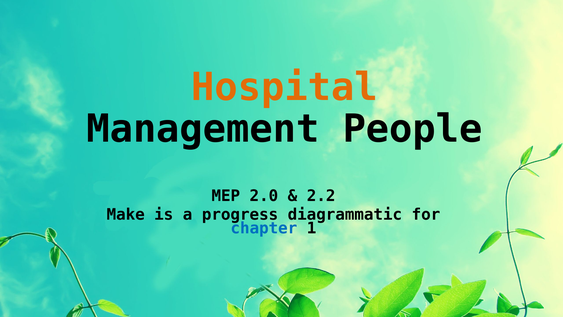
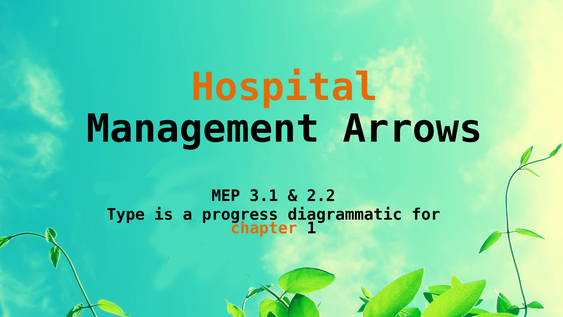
People: People -> Arrows
2.0: 2.0 -> 3.1
Make: Make -> Type
chapter colour: blue -> orange
